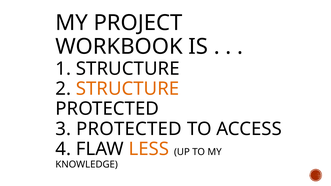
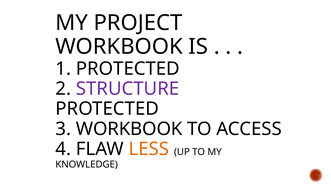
1 STRUCTURE: STRUCTURE -> PROTECTED
STRUCTURE at (128, 89) colour: orange -> purple
3 PROTECTED: PROTECTED -> WORKBOOK
